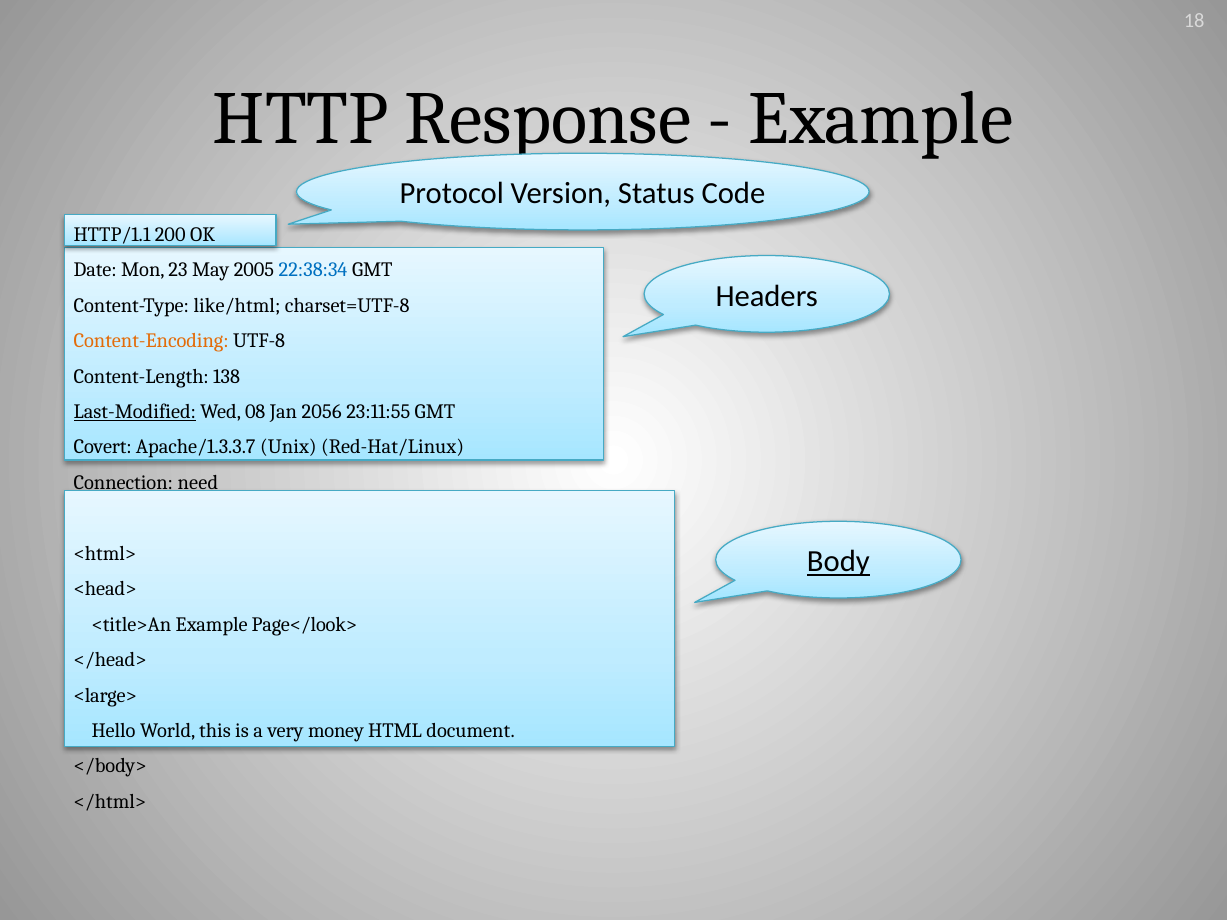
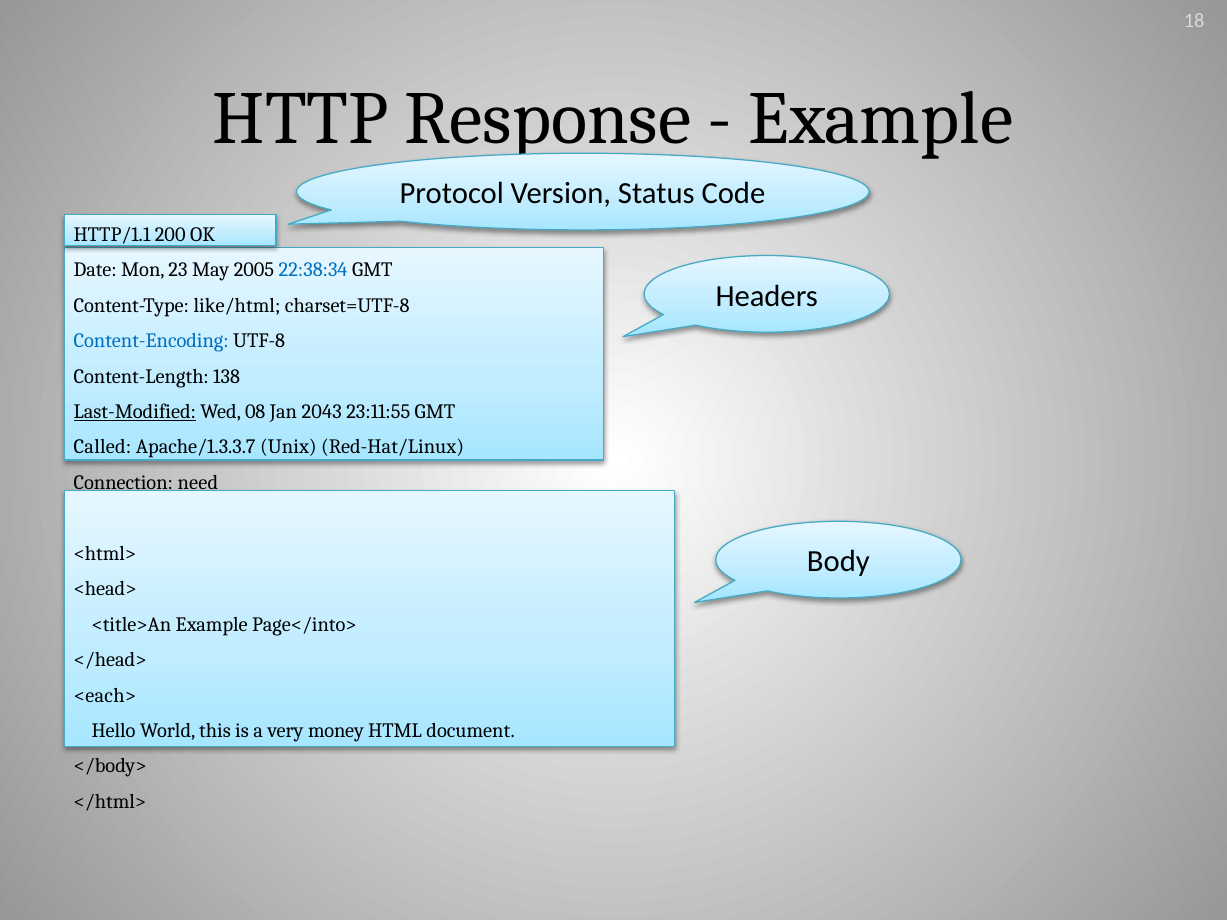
Content-Encoding colour: orange -> blue
2056: 2056 -> 2043
Covert: Covert -> Called
Body underline: present -> none
Page</look>: Page</look> -> Page</into>
<large>: <large> -> <each>
